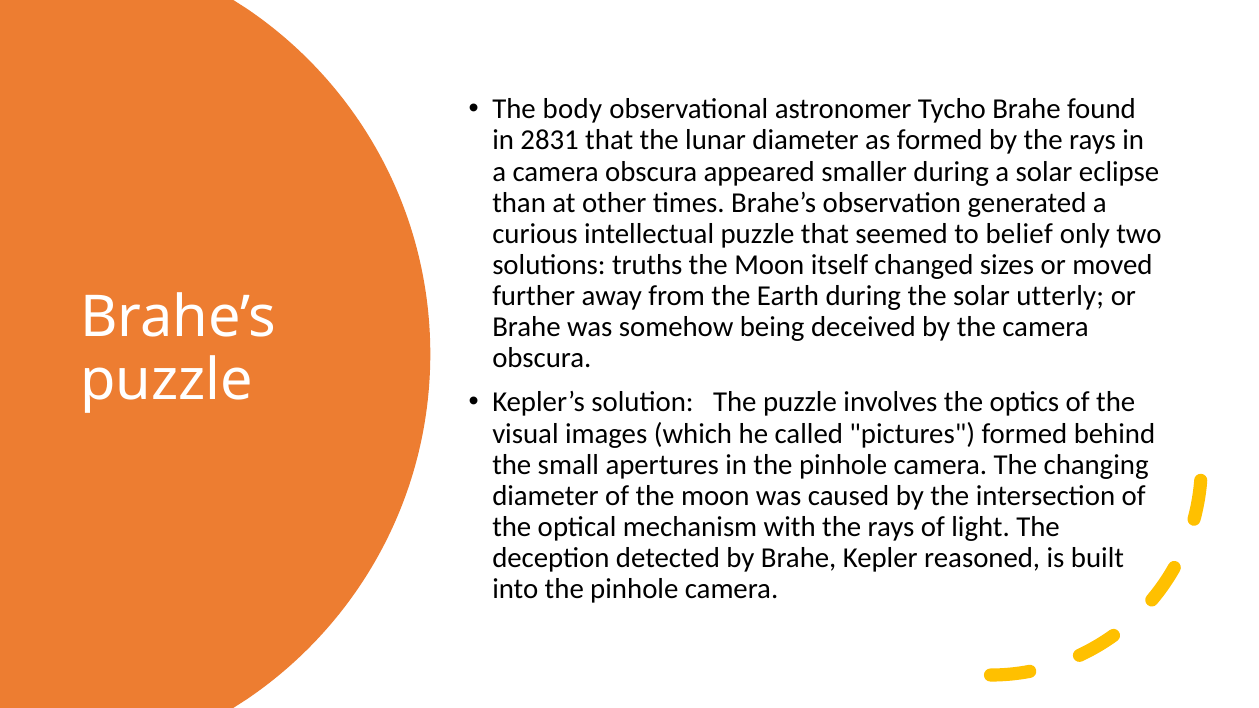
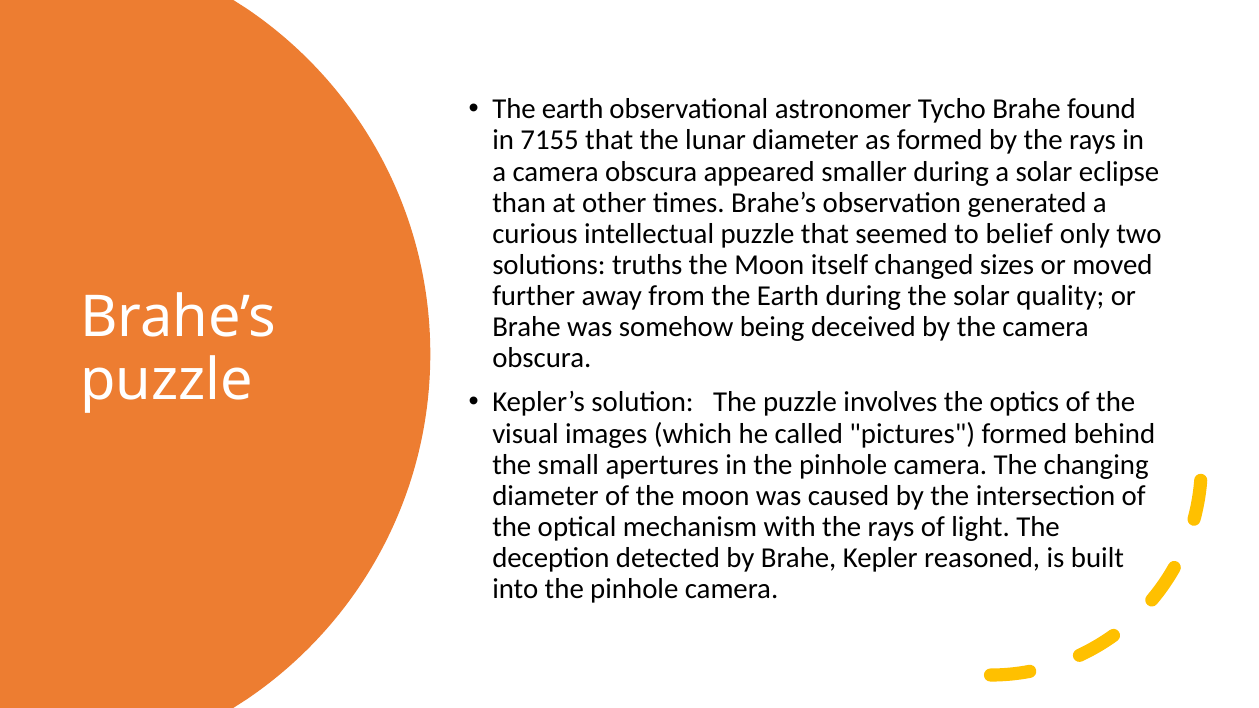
body at (572, 109): body -> earth
2831: 2831 -> 7155
utterly: utterly -> quality
